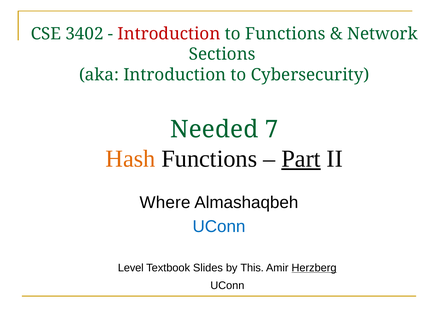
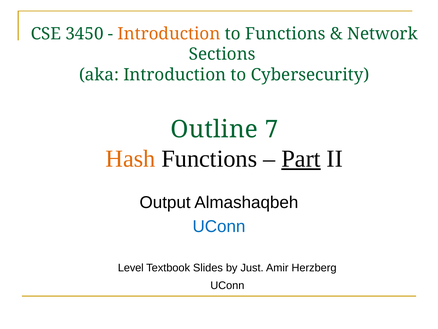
3402: 3402 -> 3450
Introduction at (169, 34) colour: red -> orange
Needed: Needed -> Outline
Where: Where -> Output
This: This -> Just
Herzberg underline: present -> none
